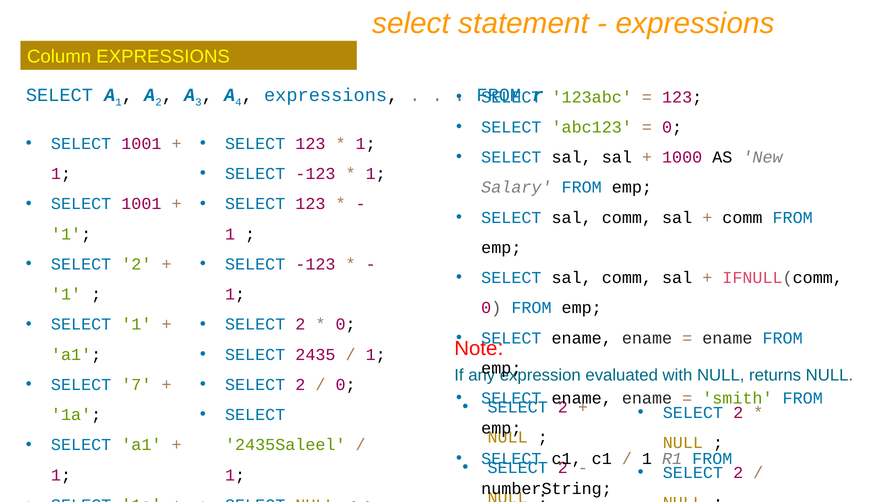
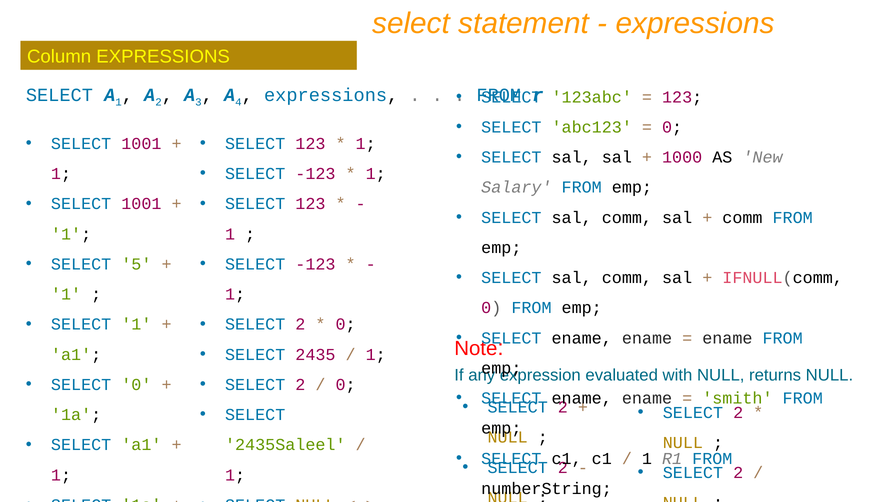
2 at (136, 264): 2 -> 5
SELECT 7: 7 -> 0
